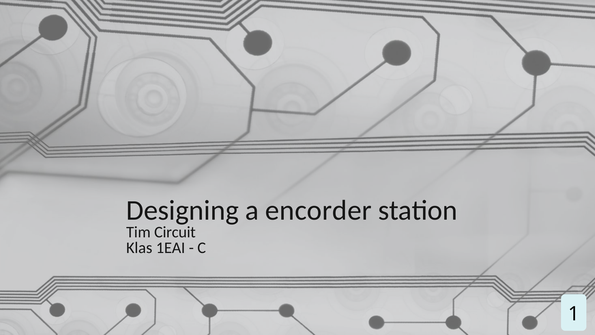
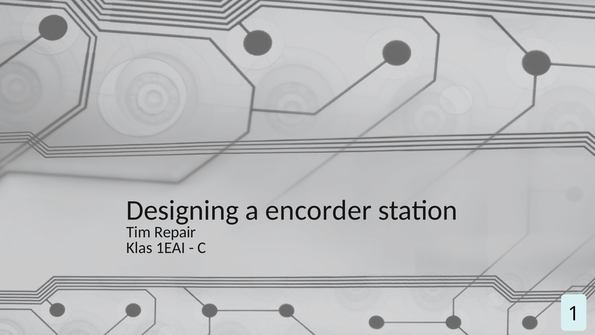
Circuit: Circuit -> Repair
